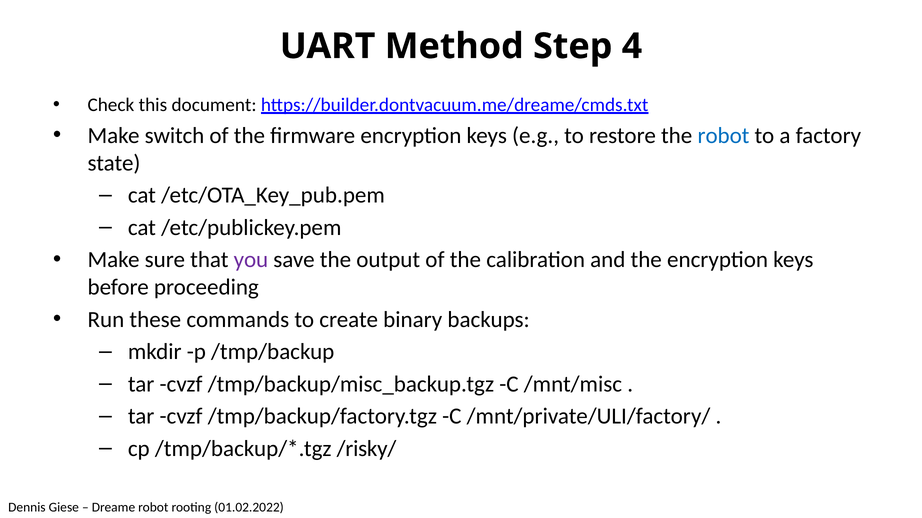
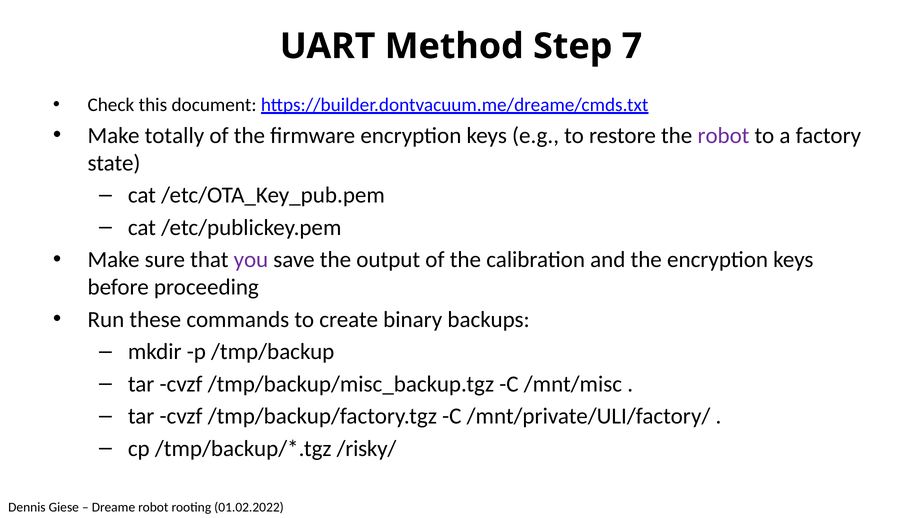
4: 4 -> 7
switch: switch -> totally
robot at (723, 136) colour: blue -> purple
